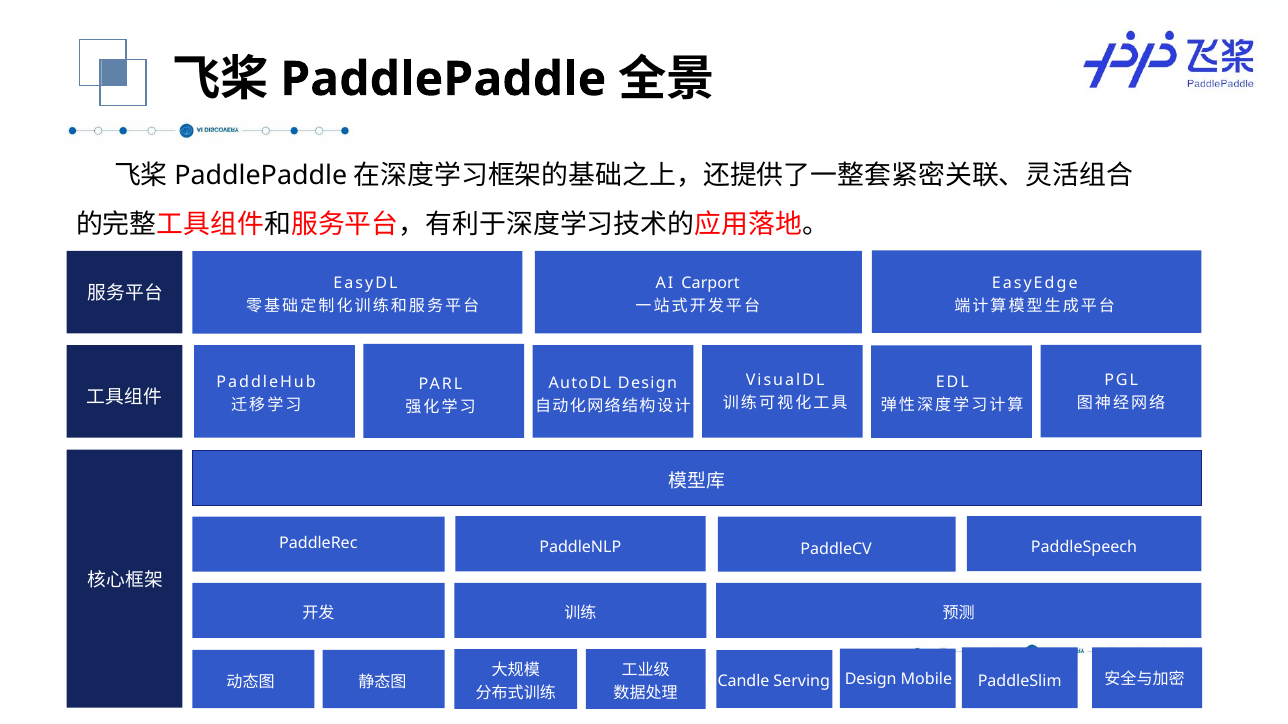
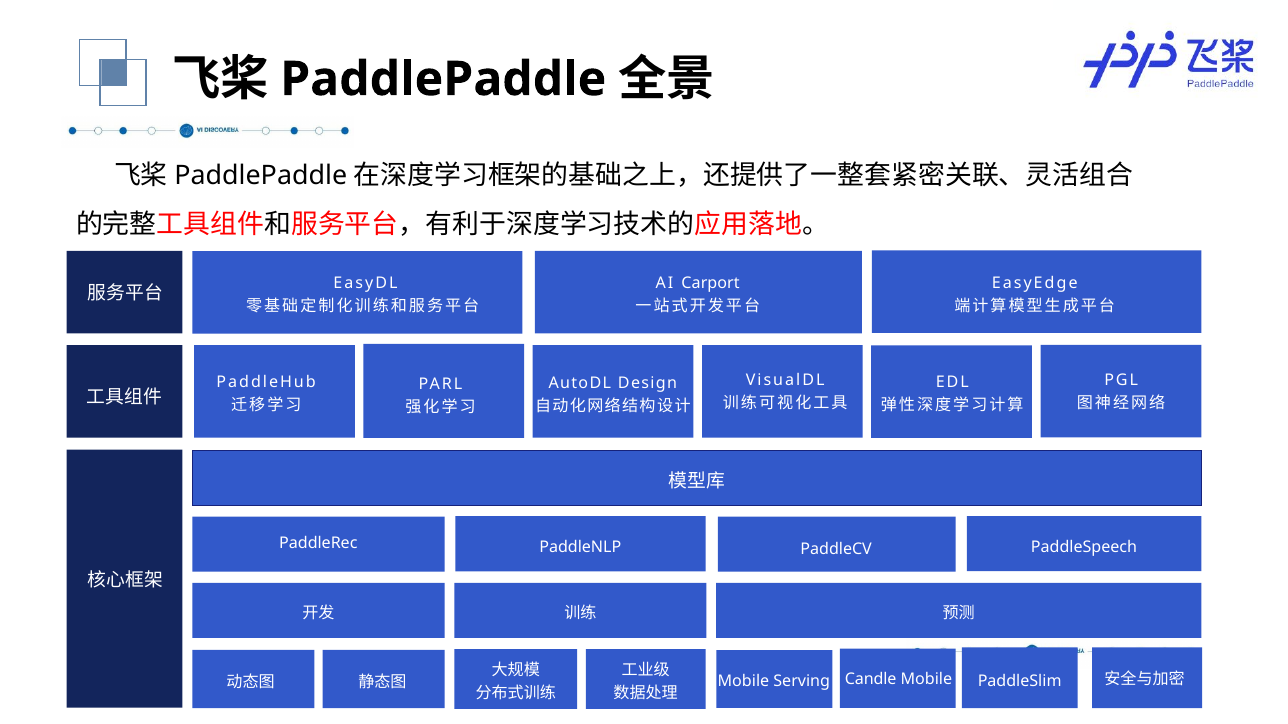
Candle at (743, 681): Candle -> Mobile
Serving Design: Design -> Candle
